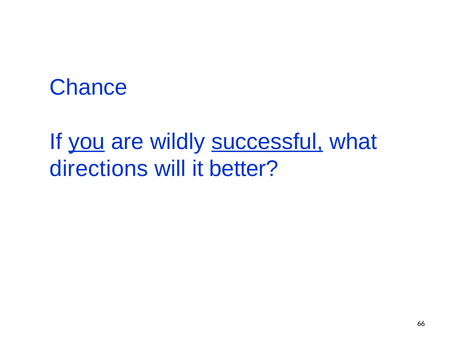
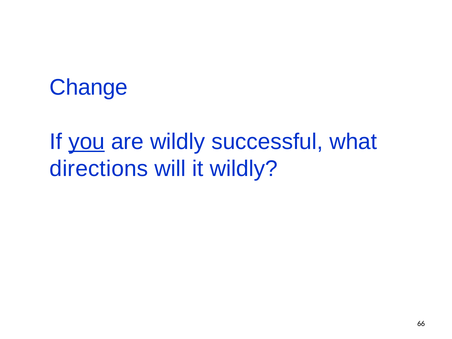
Chance: Chance -> Change
successful underline: present -> none
it better: better -> wildly
